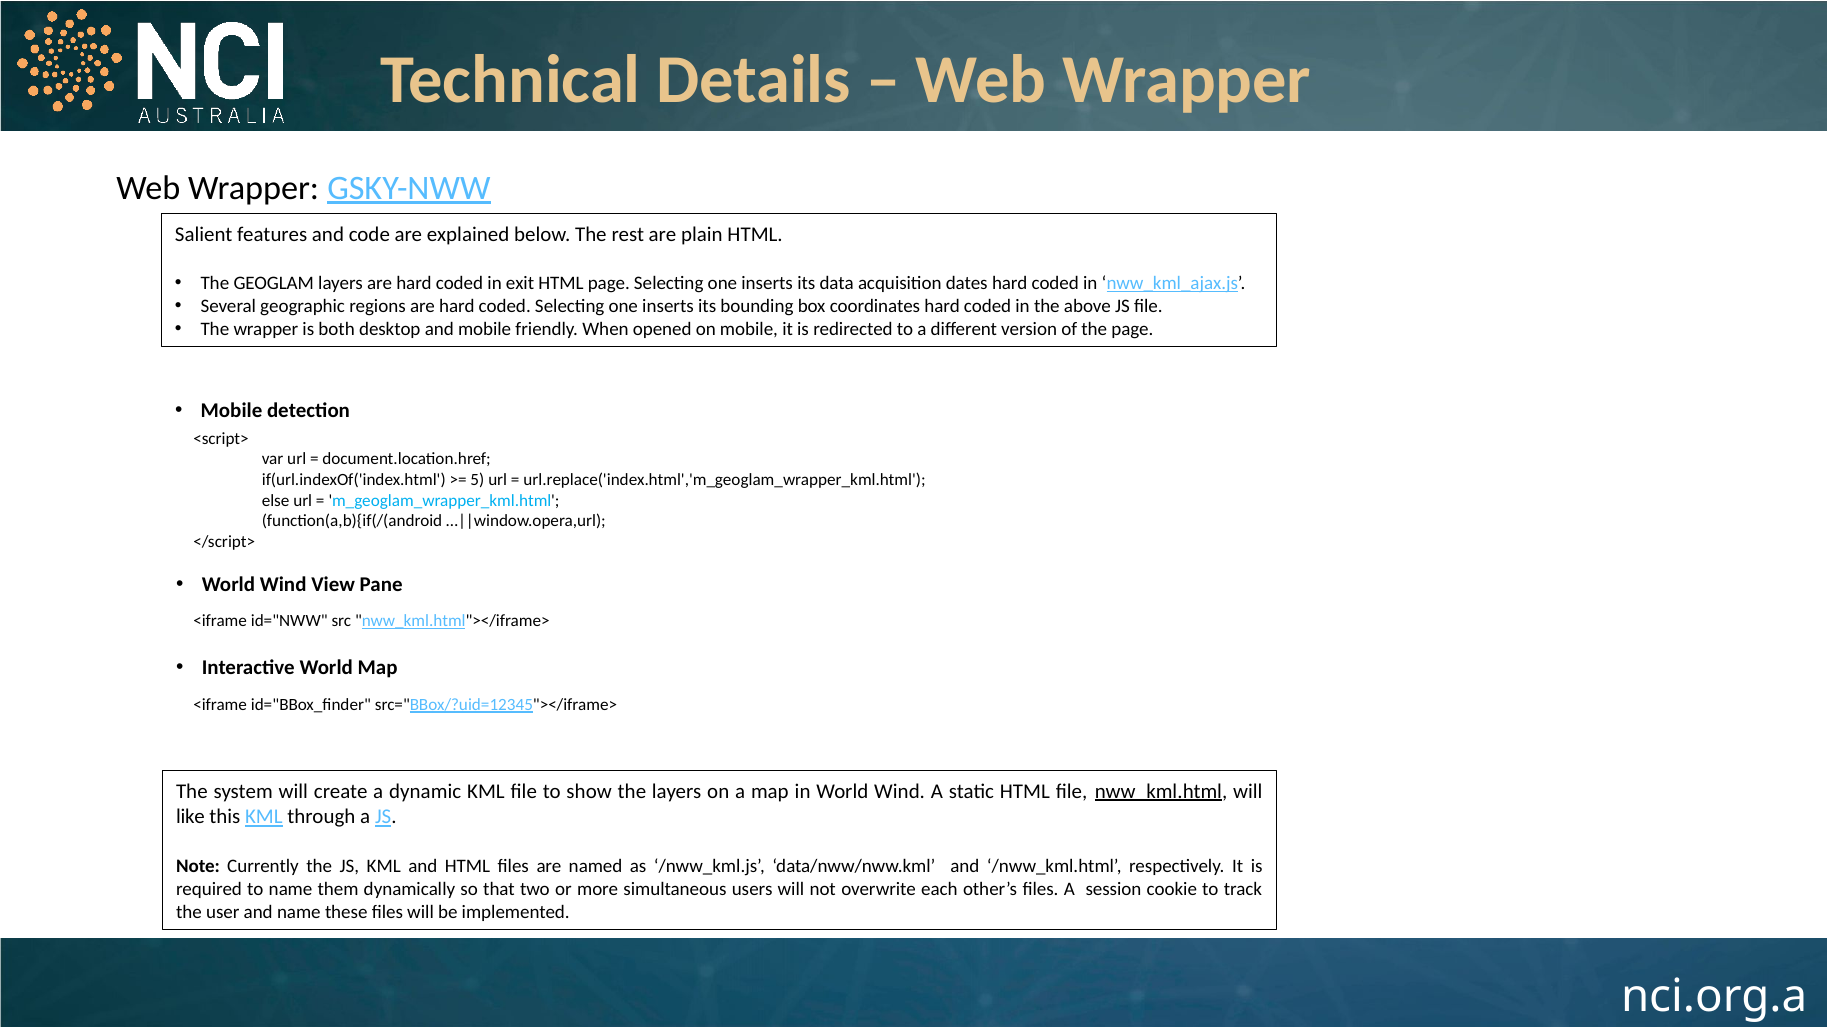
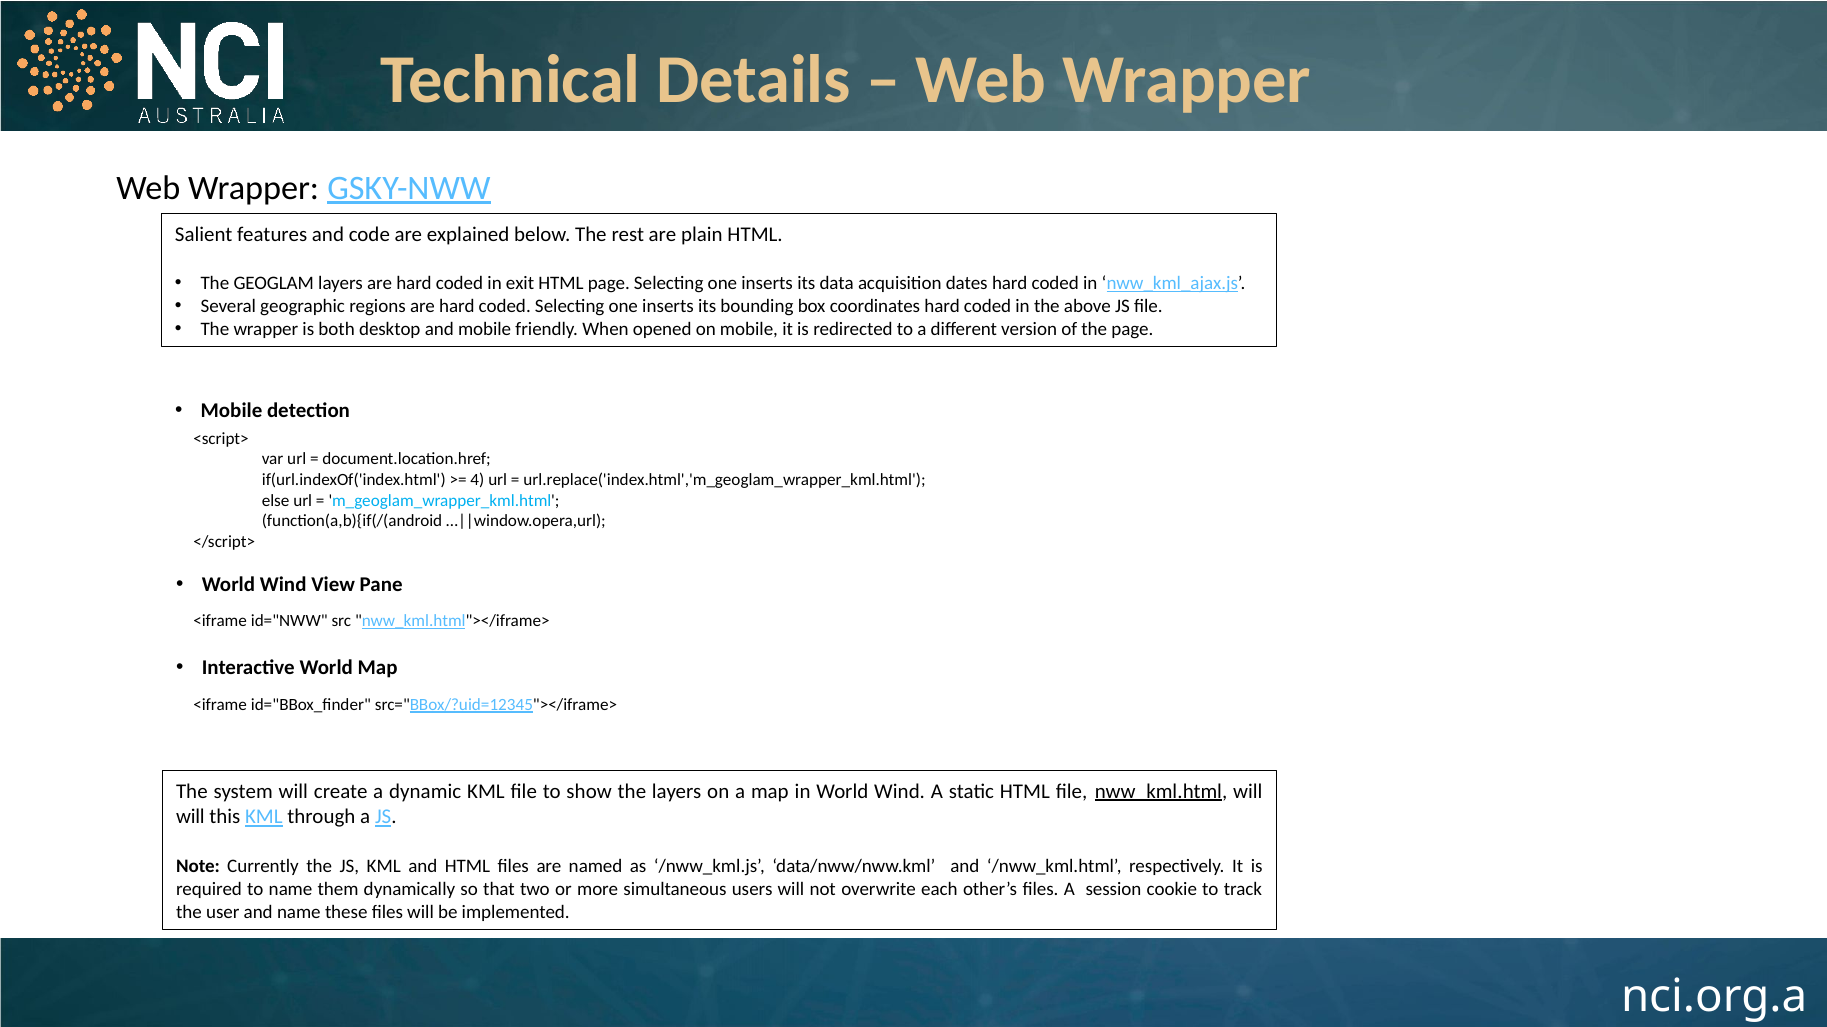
5: 5 -> 4
like at (190, 818): like -> will
